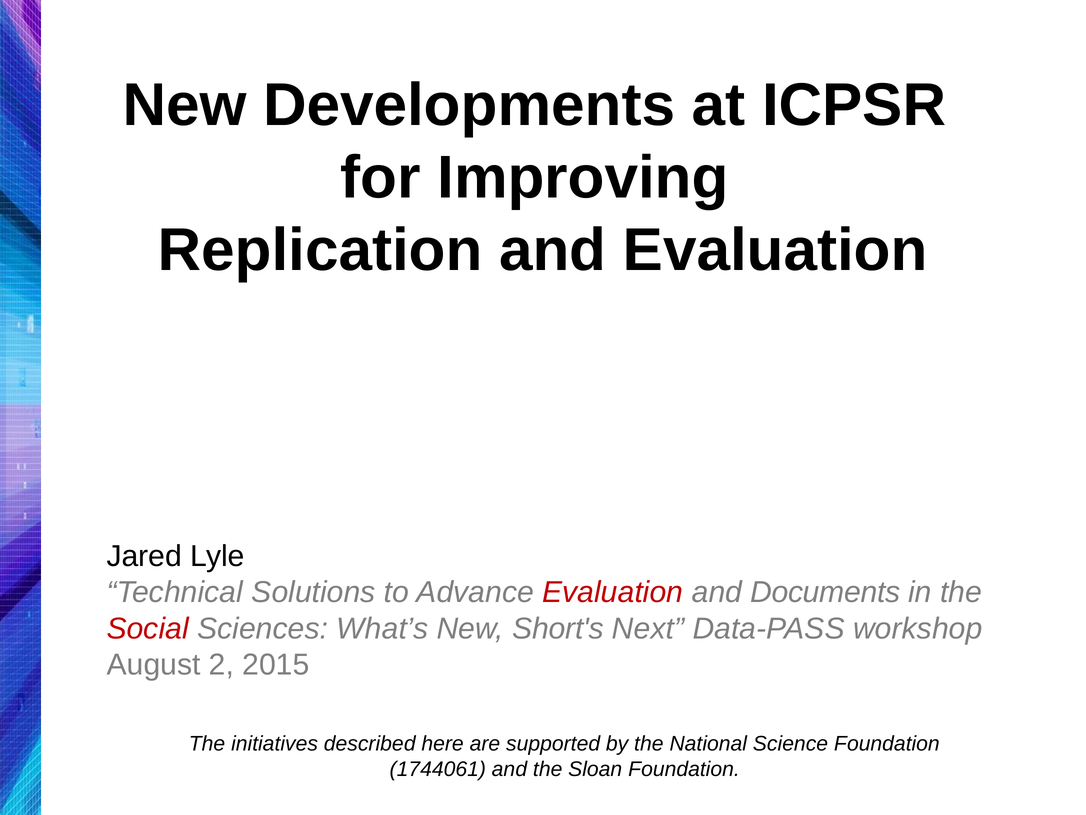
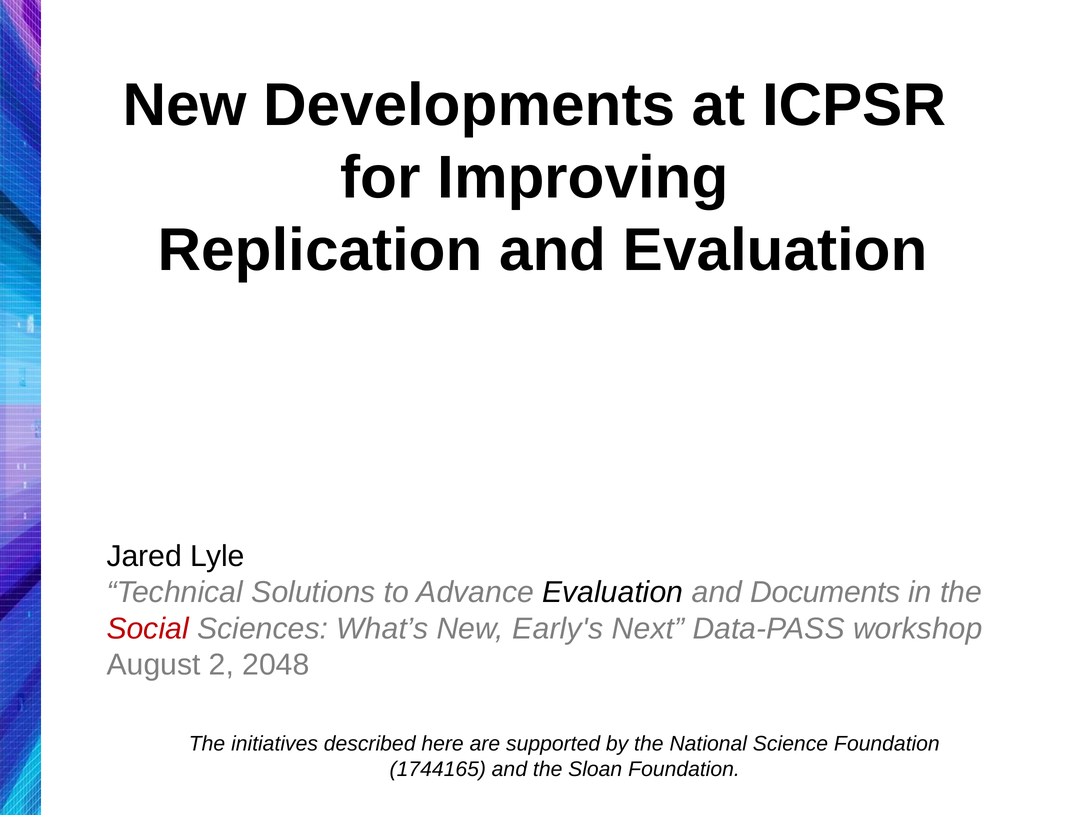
Evaluation at (613, 592) colour: red -> black
Short's: Short's -> Early's
2015: 2015 -> 2048
1744061: 1744061 -> 1744165
